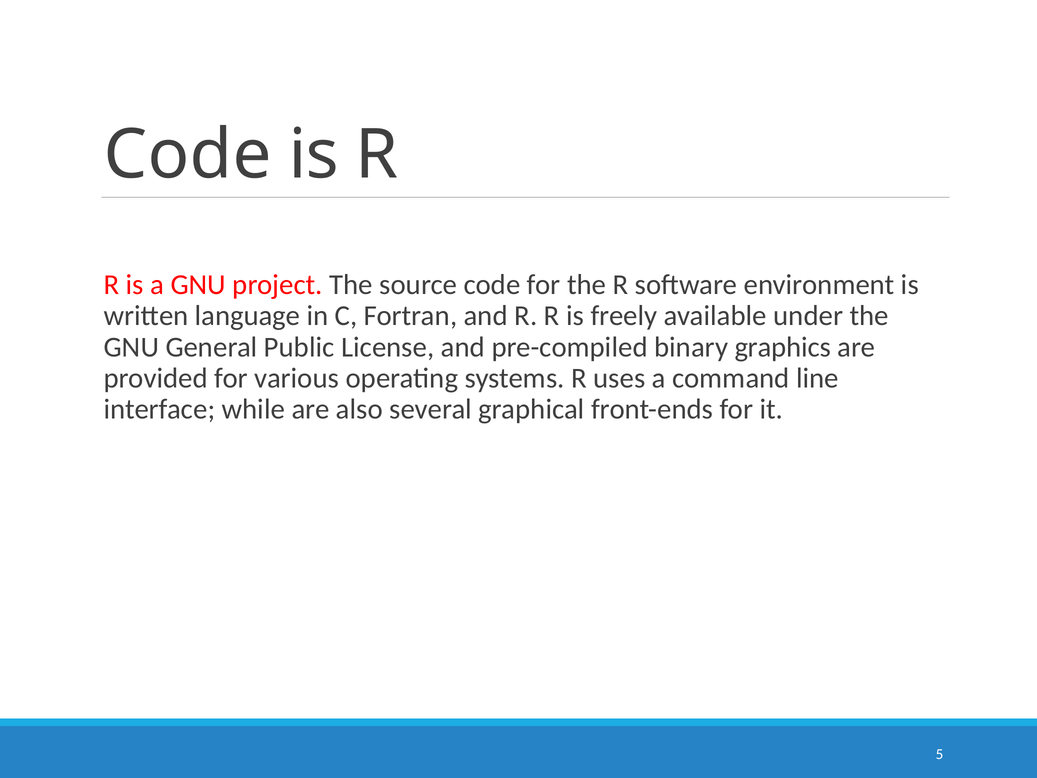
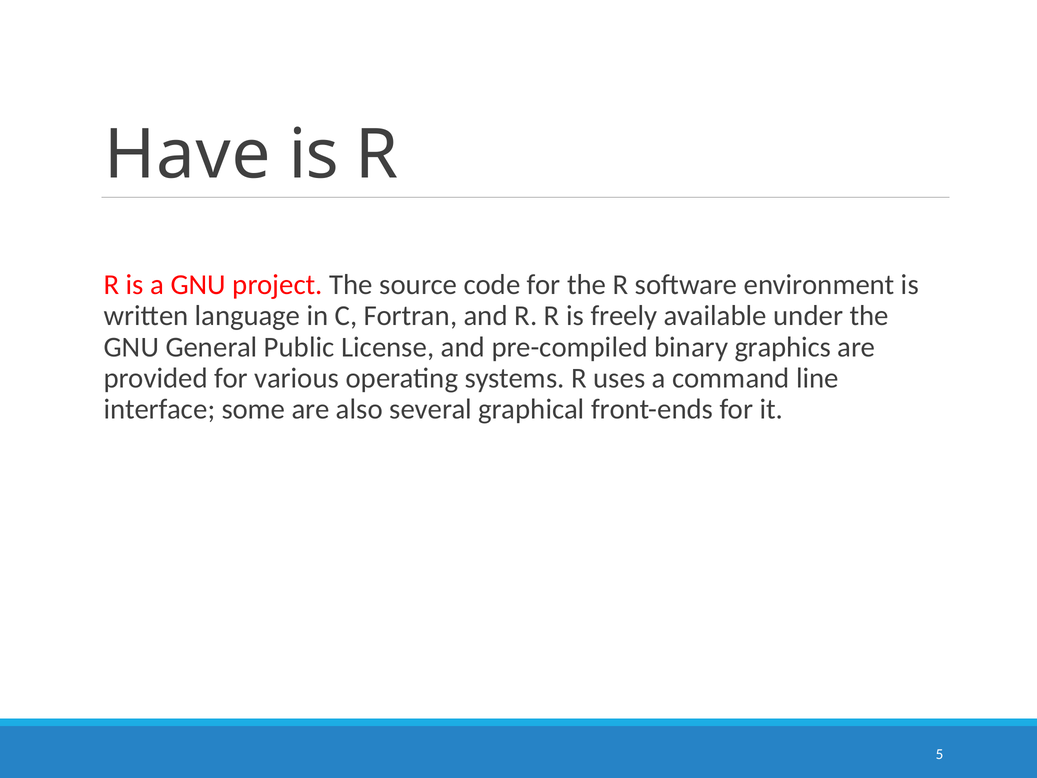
Code at (188, 155): Code -> Have
while: while -> some
